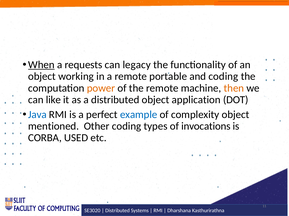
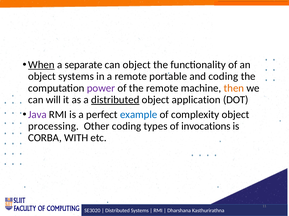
requests: requests -> separate
can legacy: legacy -> object
object working: working -> systems
power colour: orange -> purple
like: like -> will
distributed at (115, 100) underline: none -> present
Java colour: blue -> purple
mentioned: mentioned -> processing
USED: USED -> WITH
